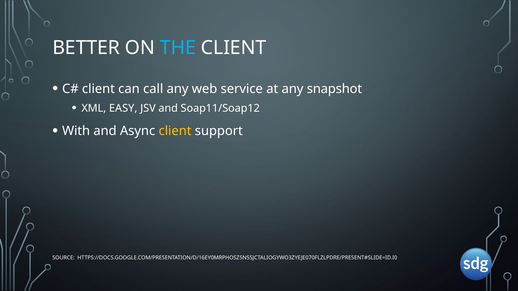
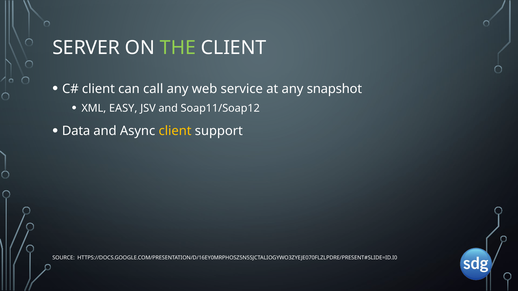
BETTER: BETTER -> SERVER
THE colour: light blue -> light green
With: With -> Data
